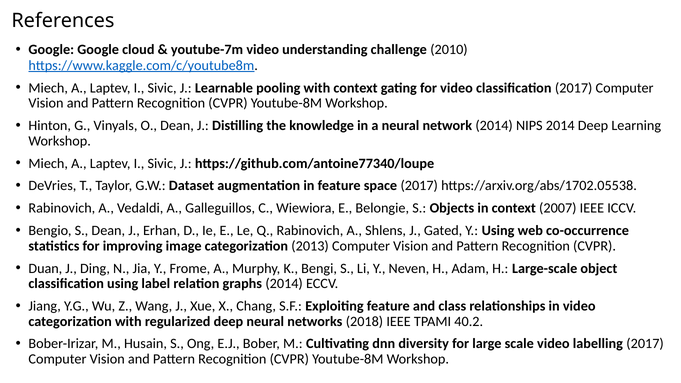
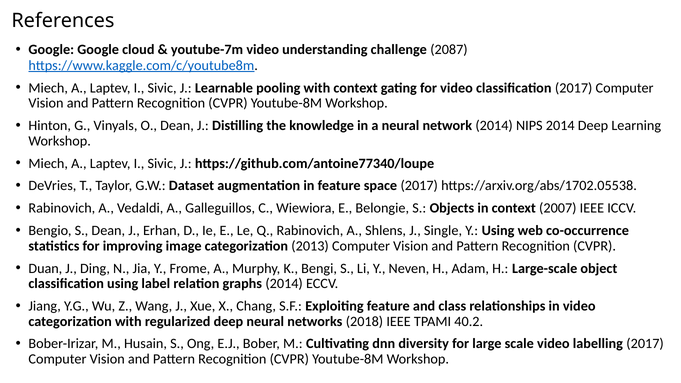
2010: 2010 -> 2087
Gated: Gated -> Single
